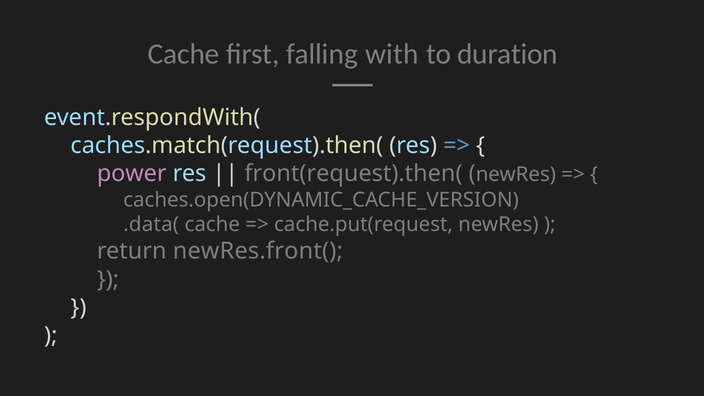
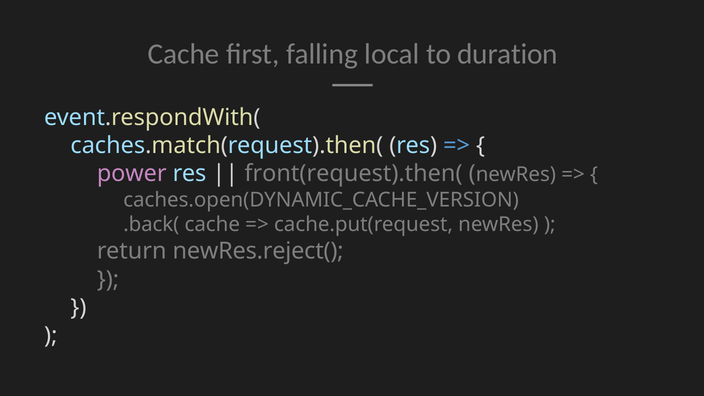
with: with -> local
.data(: .data( -> .back(
newRes.front(: newRes.front( -> newRes.reject(
